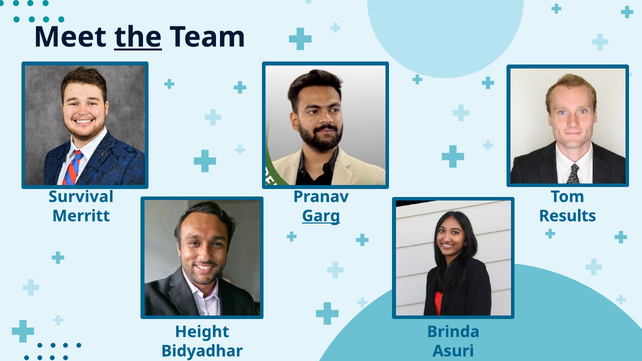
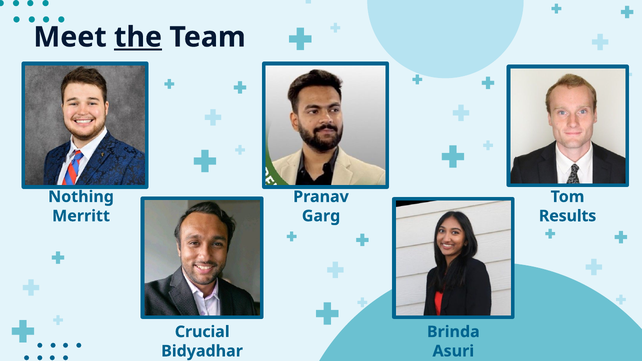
Survival: Survival -> Nothing
Garg underline: present -> none
Height: Height -> Crucial
